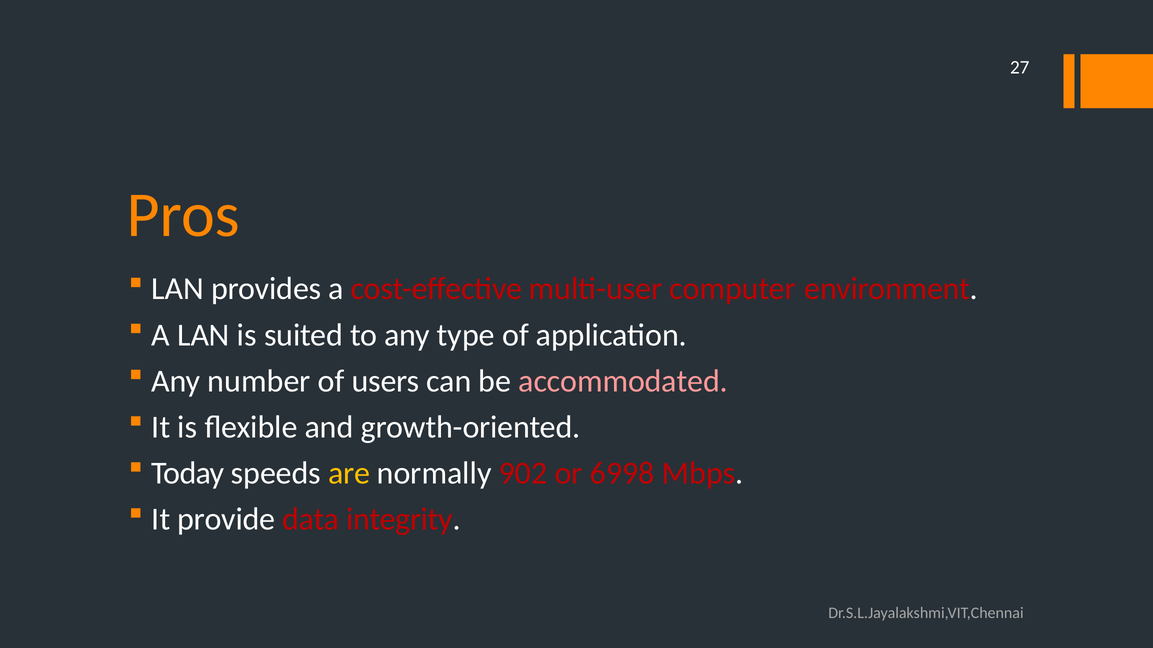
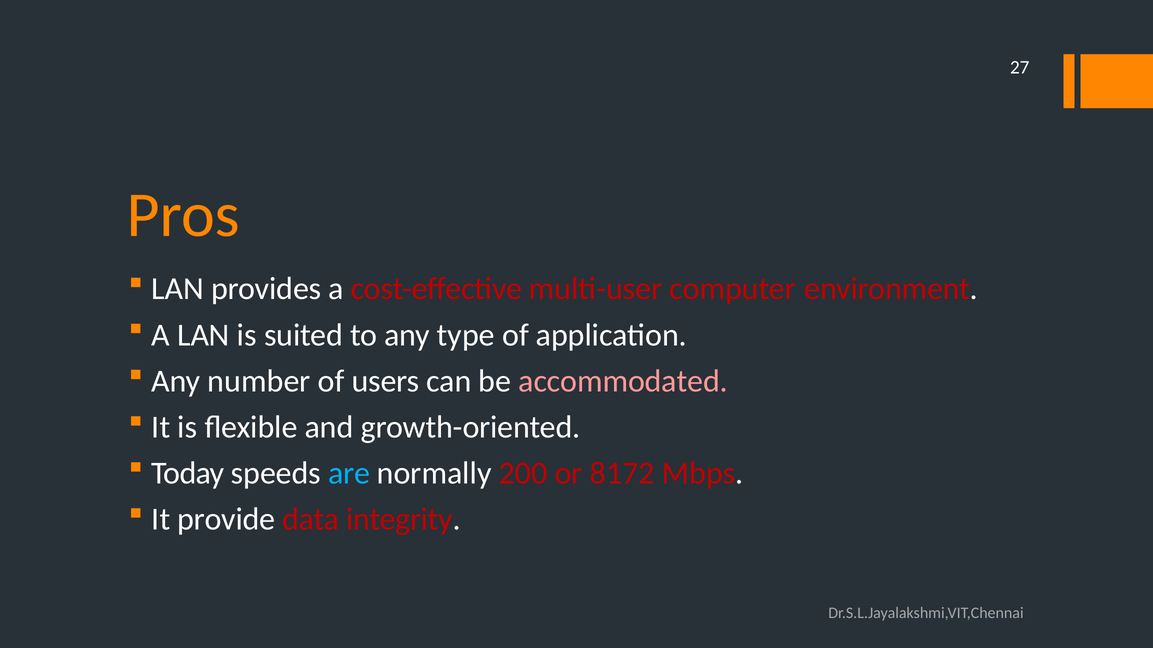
are colour: yellow -> light blue
902: 902 -> 200
6998: 6998 -> 8172
